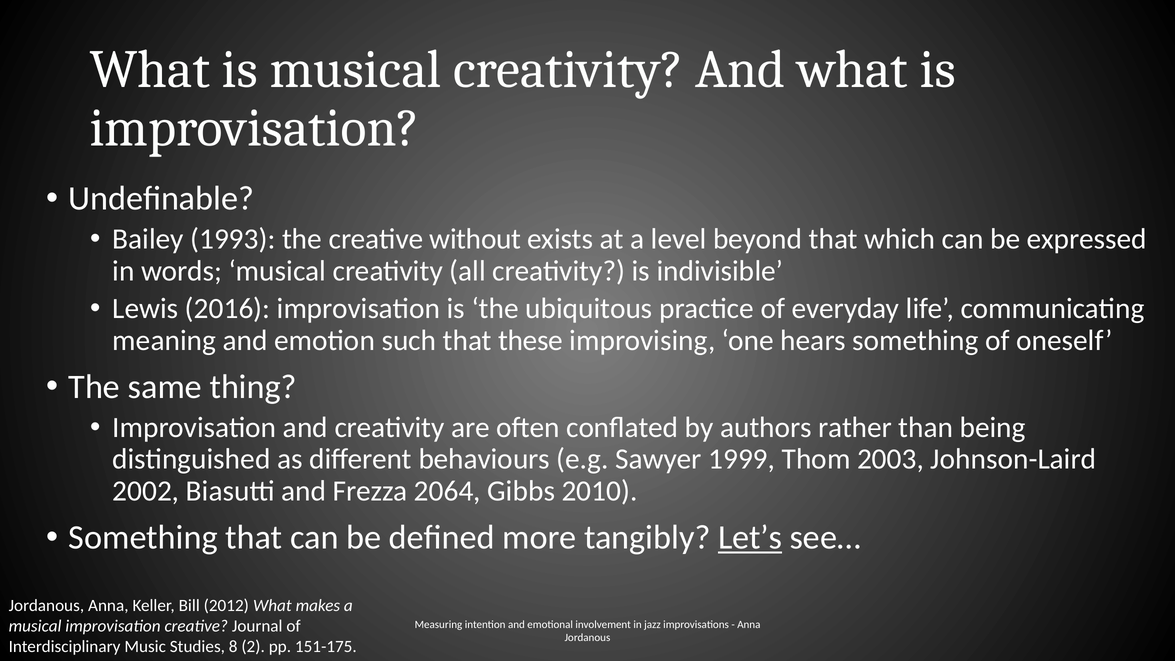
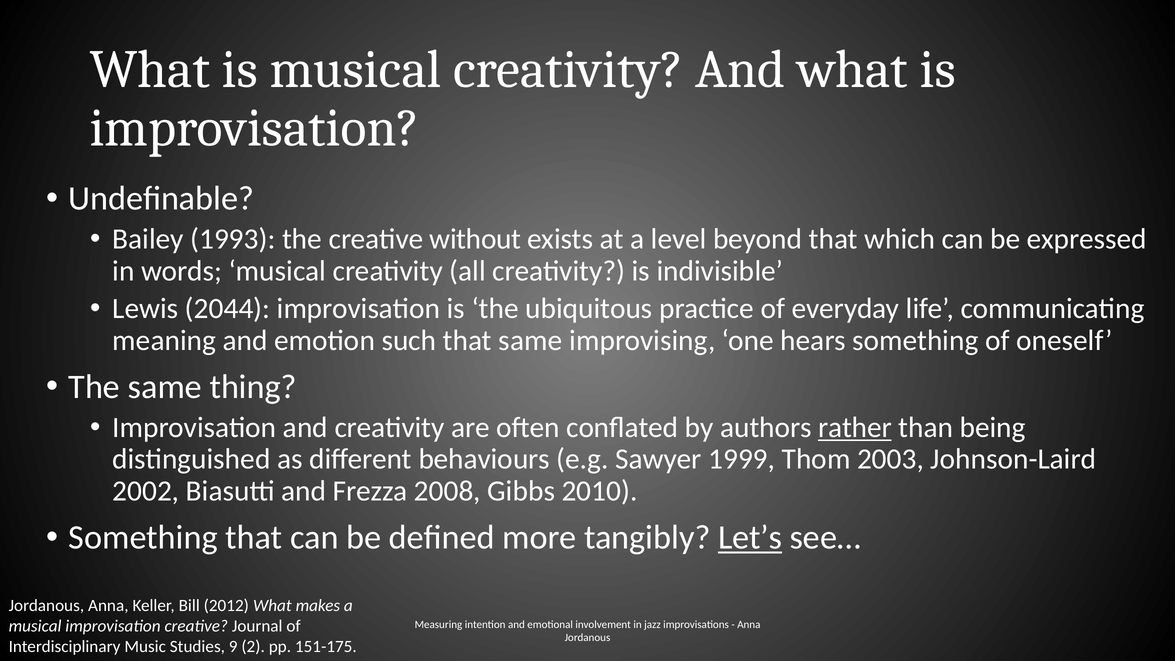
2016: 2016 -> 2044
that these: these -> same
rather underline: none -> present
2064: 2064 -> 2008
8: 8 -> 9
